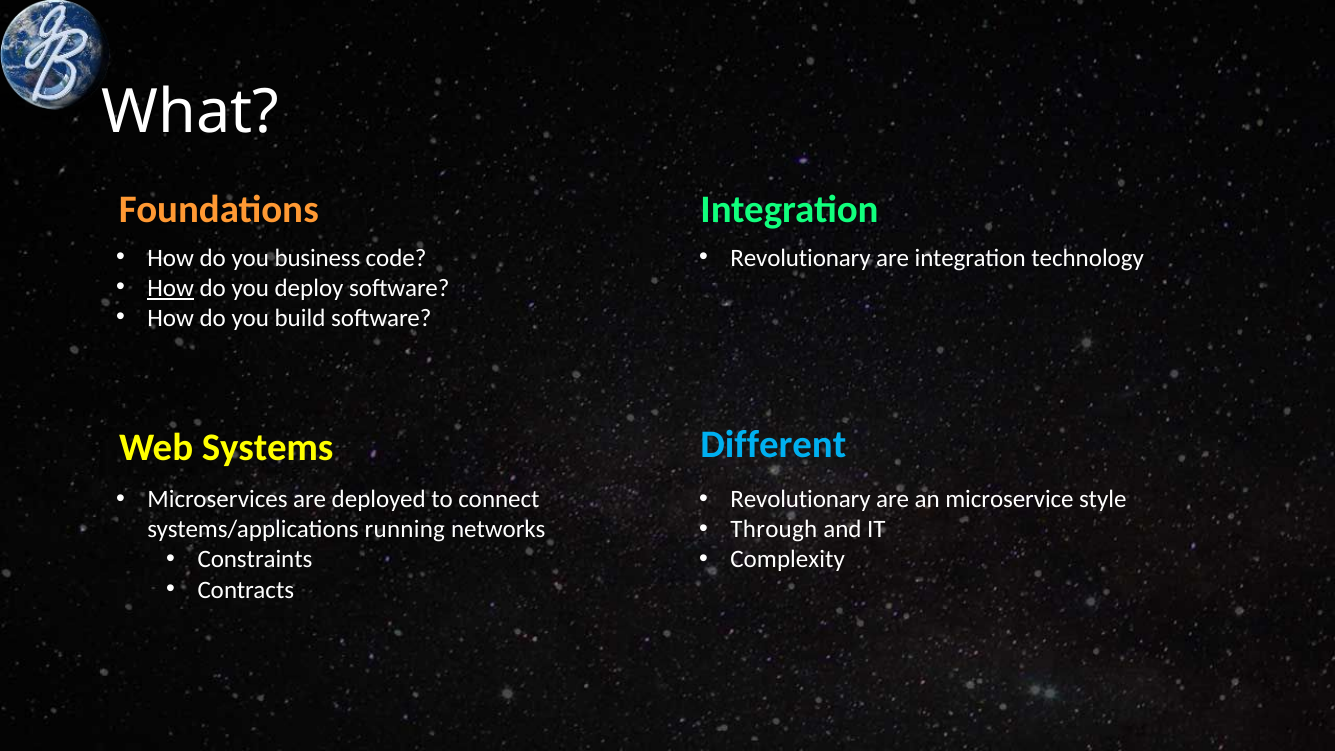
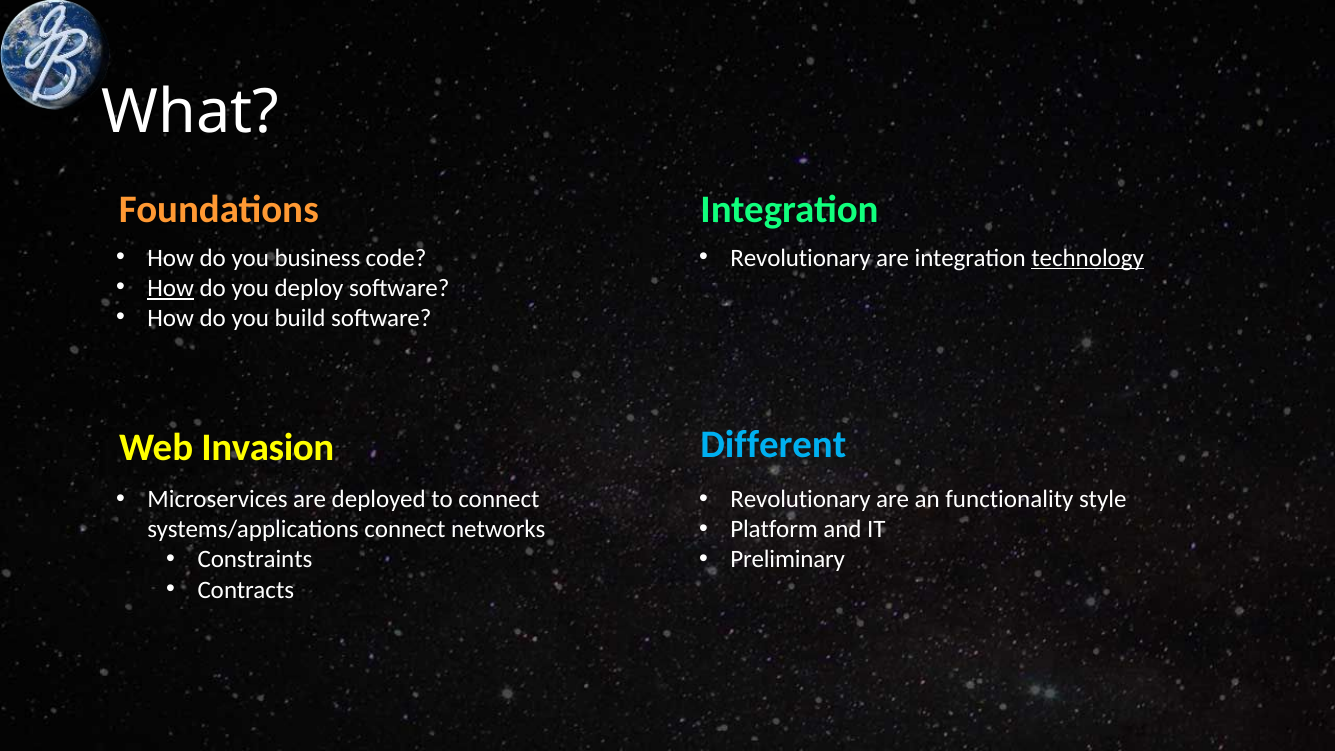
technology underline: none -> present
Systems: Systems -> Invasion
microservice: microservice -> functionality
Through: Through -> Platform
systems/applications running: running -> connect
Complexity: Complexity -> Preliminary
